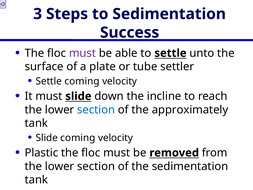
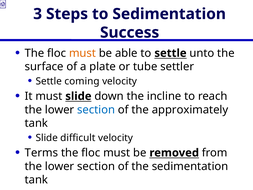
must at (82, 53) colour: purple -> orange
Slide coming: coming -> difficult
Plastic: Plastic -> Terms
